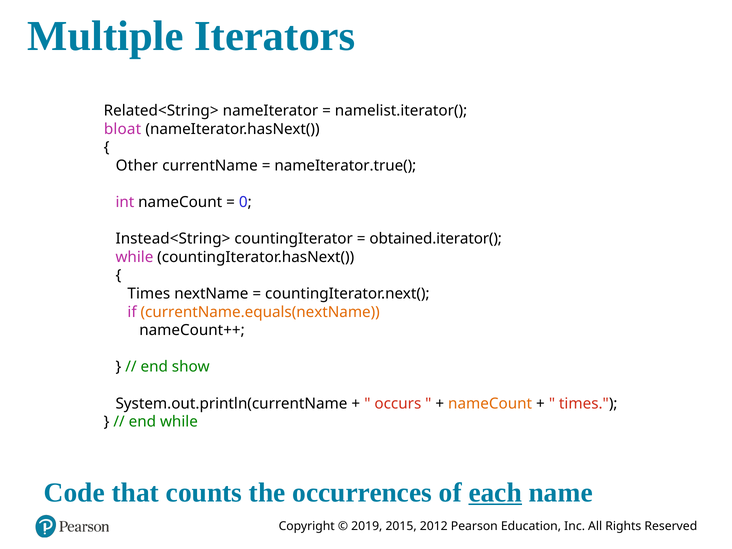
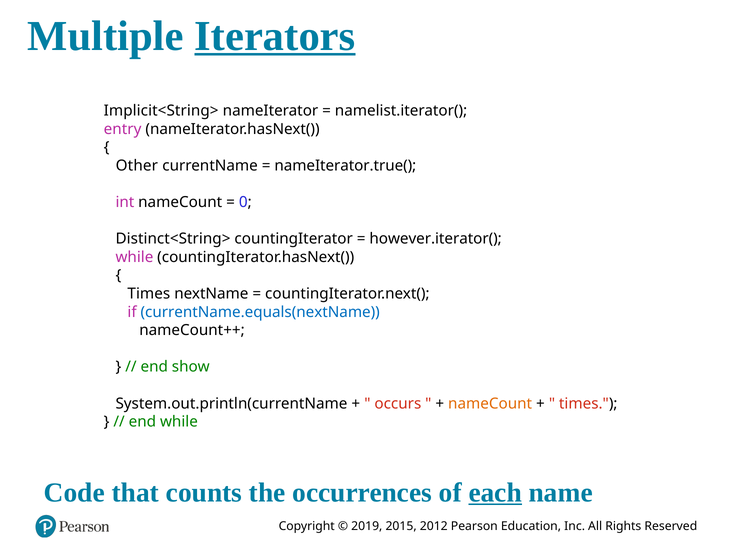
Iterators underline: none -> present
Related<String>: Related<String> -> Implicit<String>
bloat: bloat -> entry
Instead<String>: Instead<String> -> Distinct<String>
obtained.iterator(: obtained.iterator( -> however.iterator(
currentName.equals(nextName colour: orange -> blue
